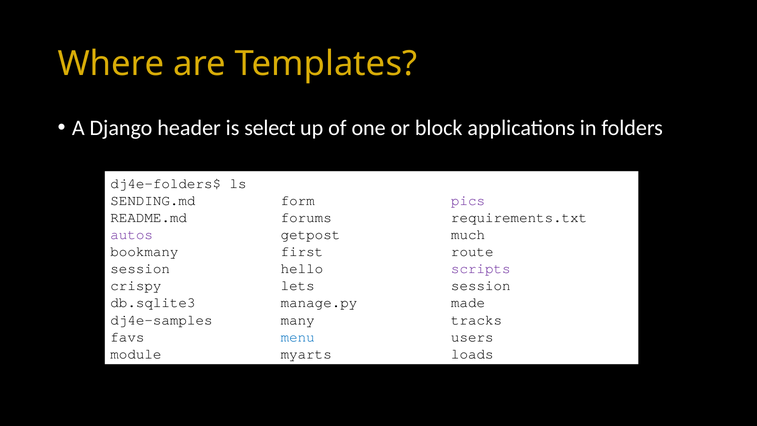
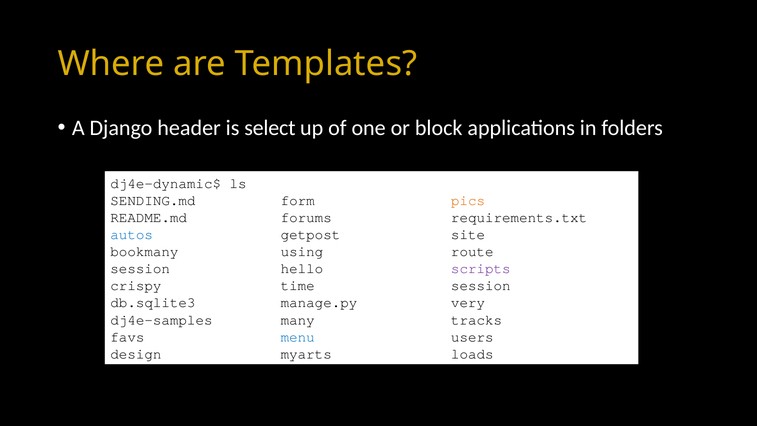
dj4e-folders$: dj4e-folders$ -> dj4e-dynamic$
pics colour: purple -> orange
autos colour: purple -> blue
much: much -> site
first: first -> using
lets: lets -> time
made: made -> very
module: module -> design
